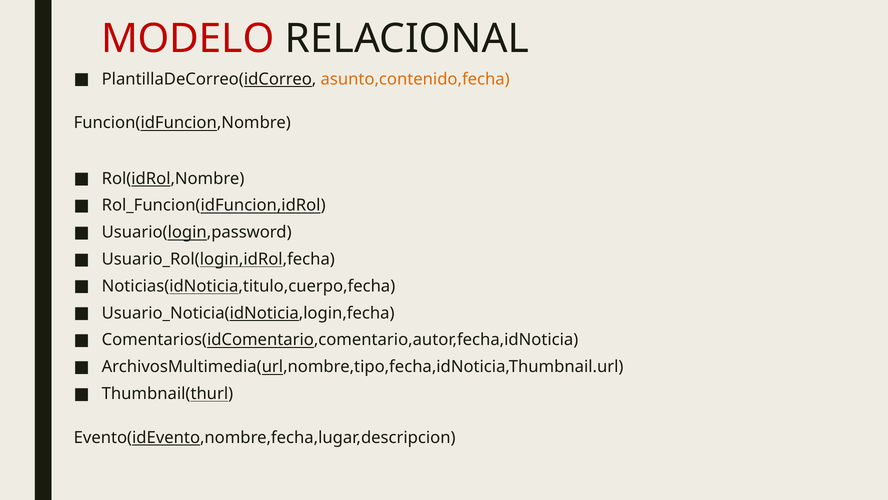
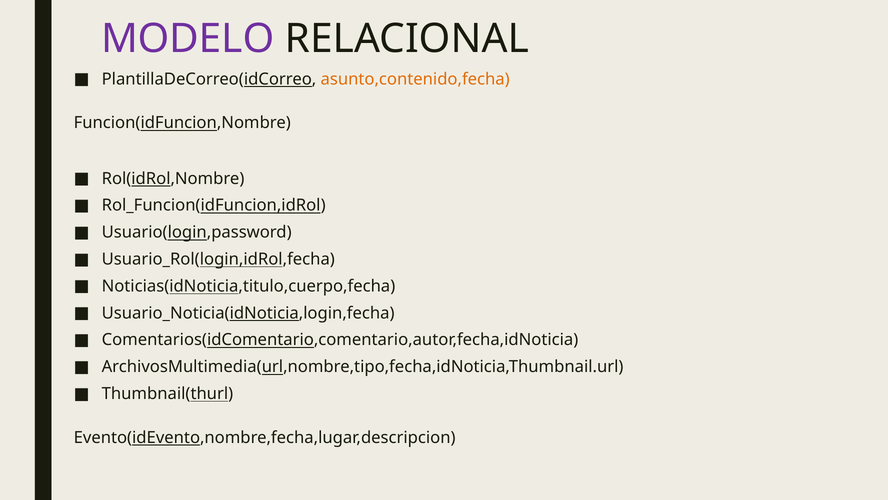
MODELO colour: red -> purple
